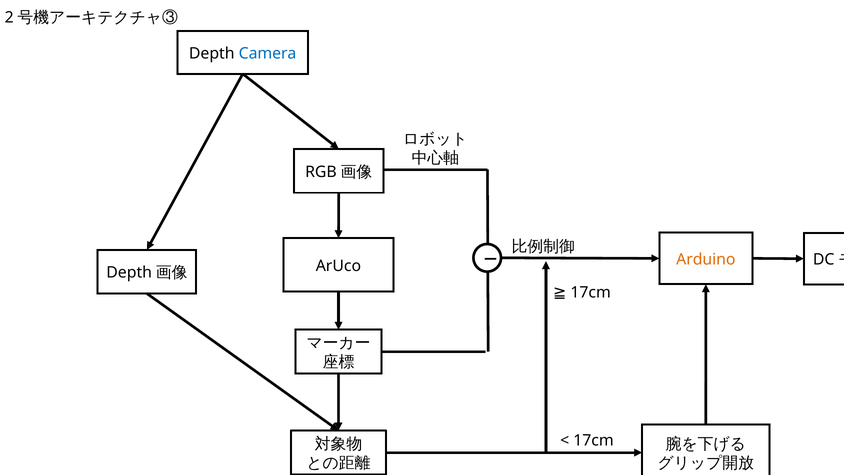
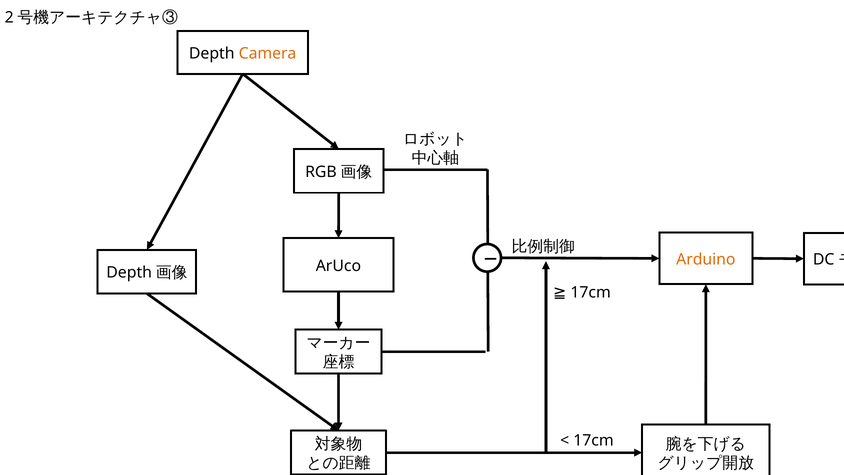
Camera colour: blue -> orange
